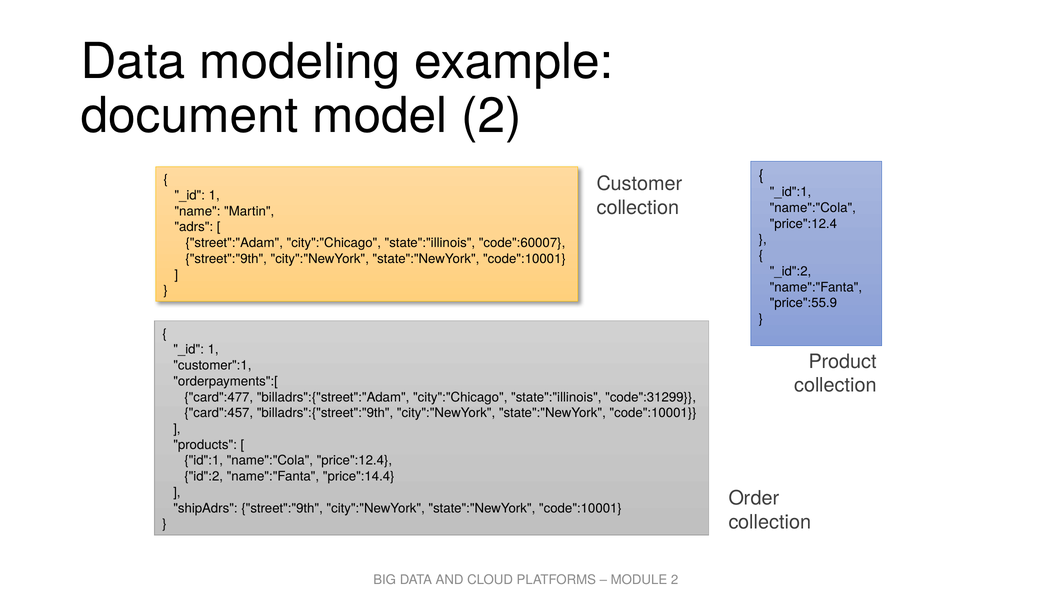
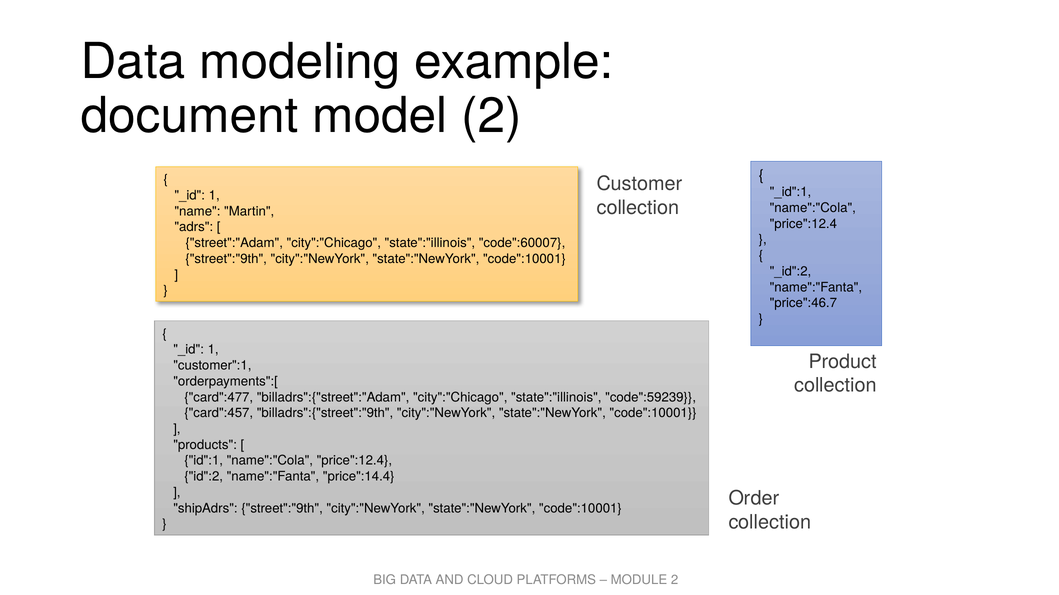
price":55.9: price":55.9 -> price":46.7
code":31299: code":31299 -> code":59239
